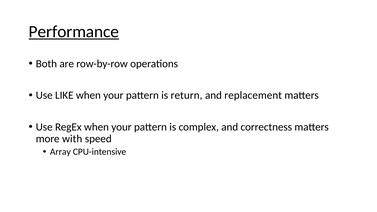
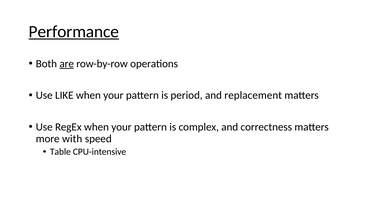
are underline: none -> present
return: return -> period
Array: Array -> Table
